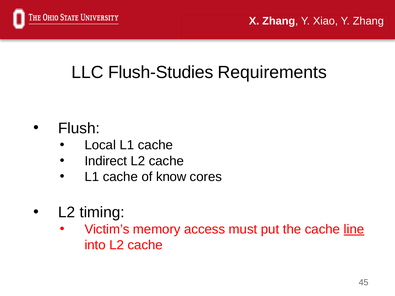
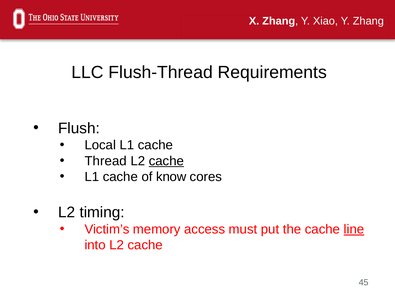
Flush-Studies: Flush-Studies -> Flush-Thread
Indirect: Indirect -> Thread
cache at (166, 161) underline: none -> present
